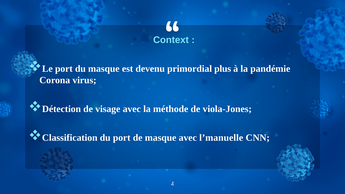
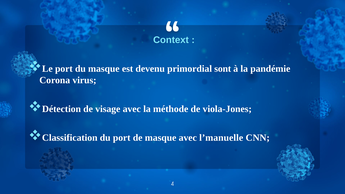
plus: plus -> sont
